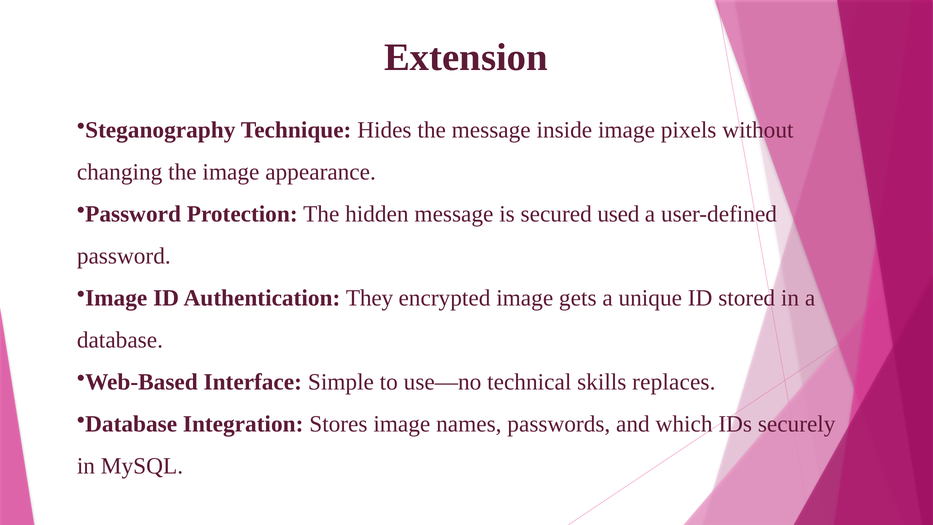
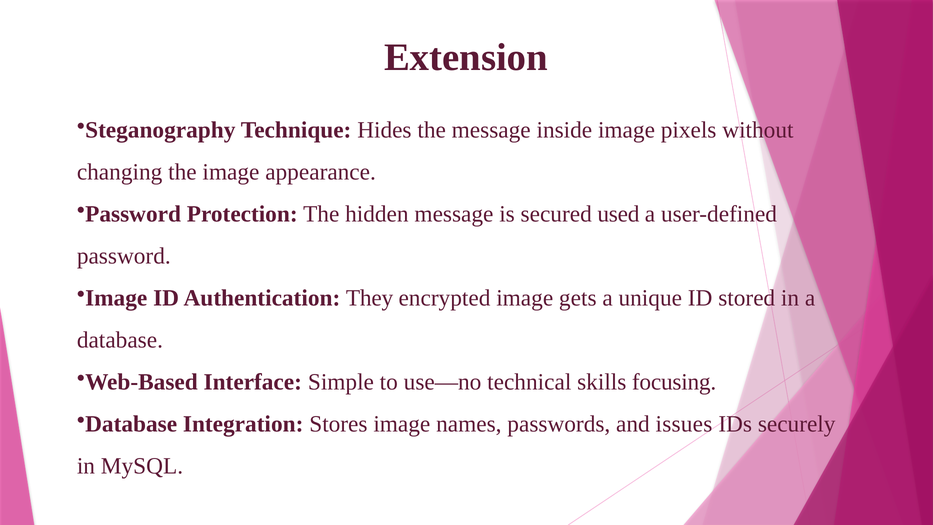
replaces: replaces -> focusing
which: which -> issues
